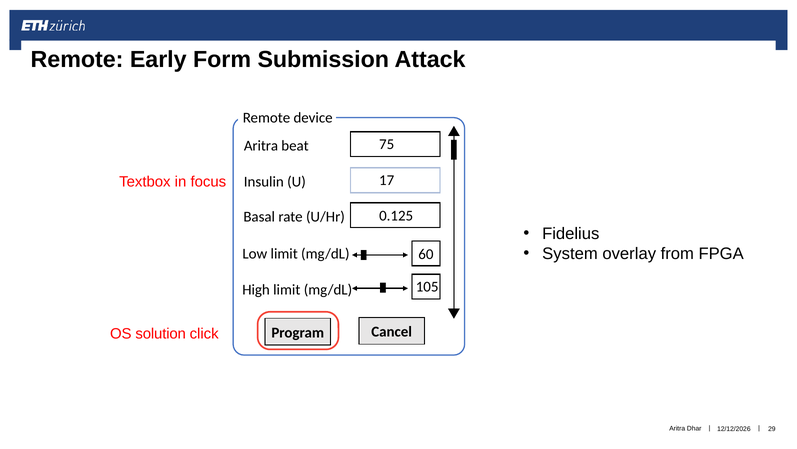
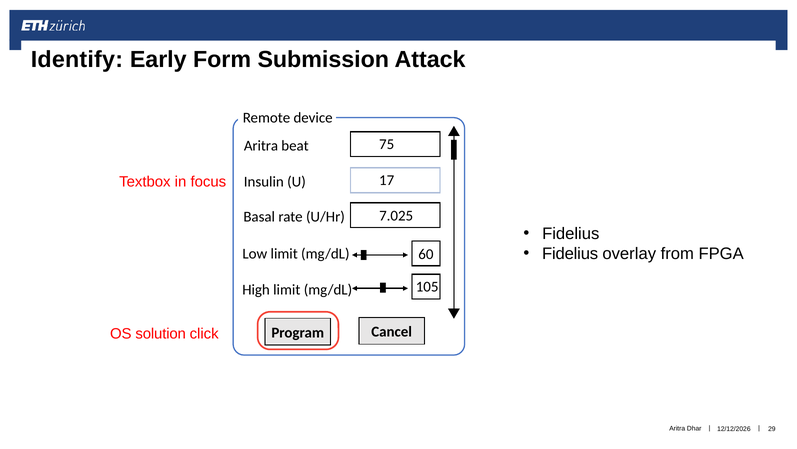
Remote at (77, 60): Remote -> Identify
0.125: 0.125 -> 7.025
System at (570, 254): System -> Fidelius
